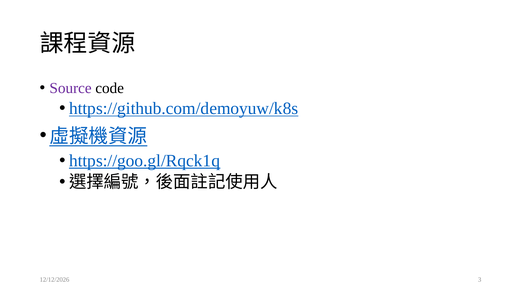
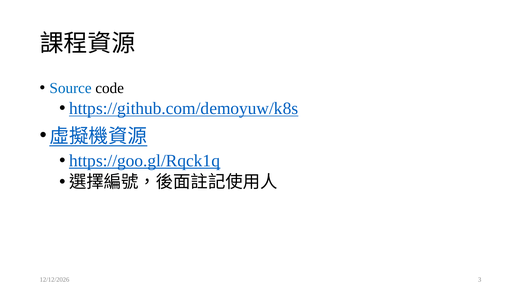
Source colour: purple -> blue
